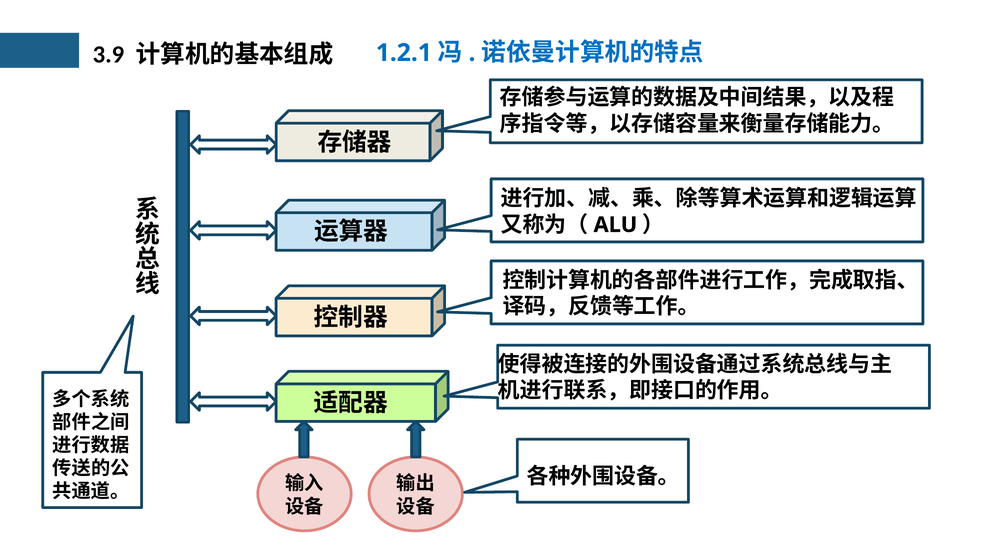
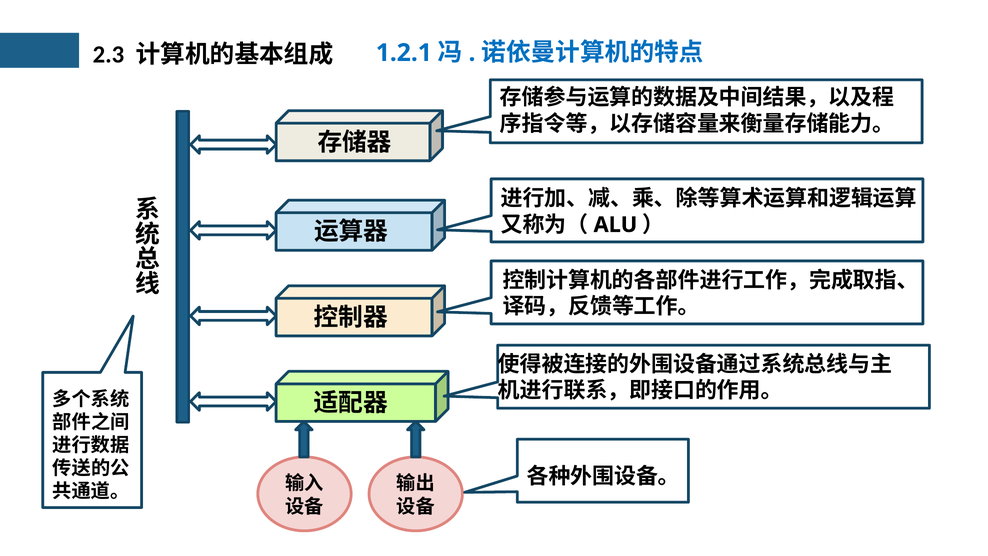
3.9: 3.9 -> 2.3
